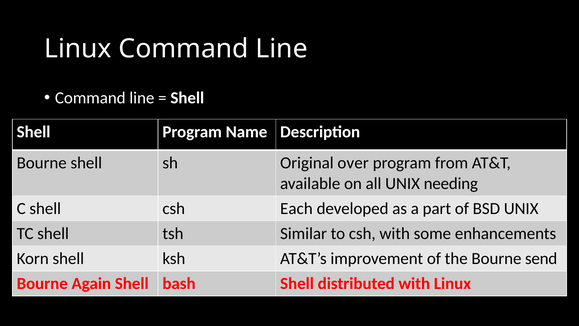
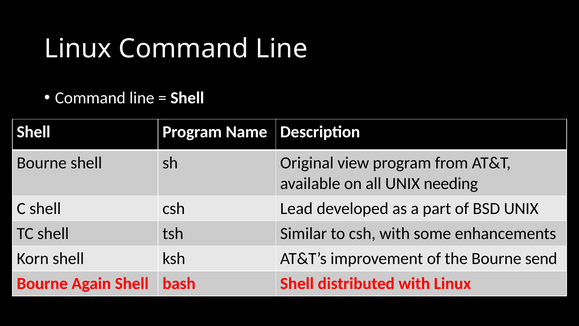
over: over -> view
Each: Each -> Lead
